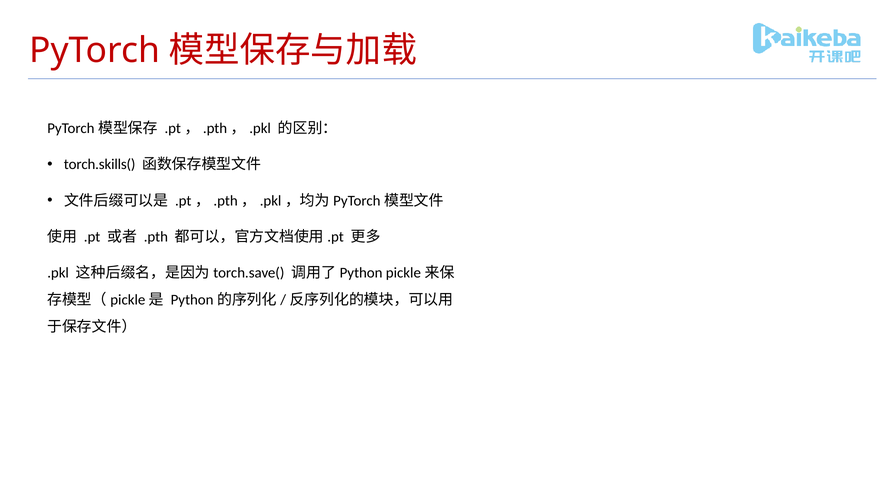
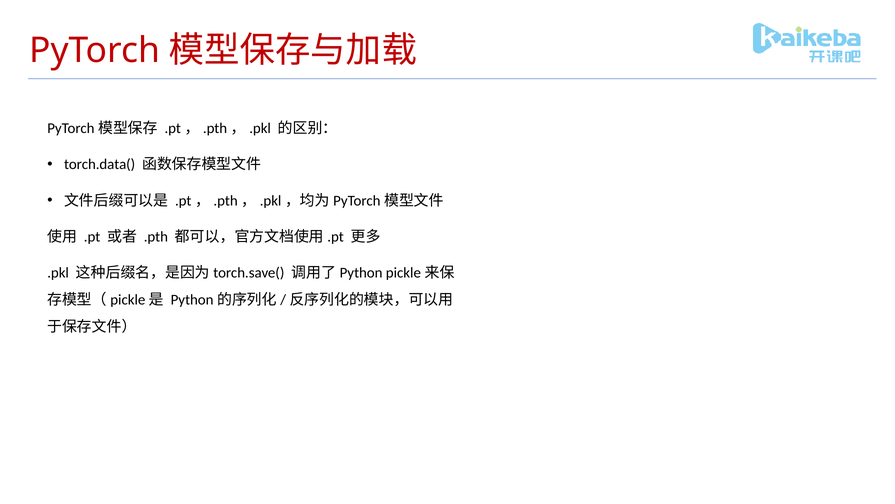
torch.skills(: torch.skills( -> torch.data(
